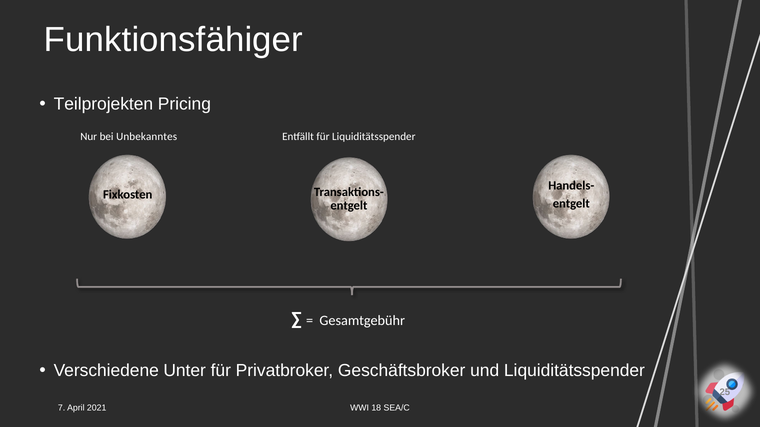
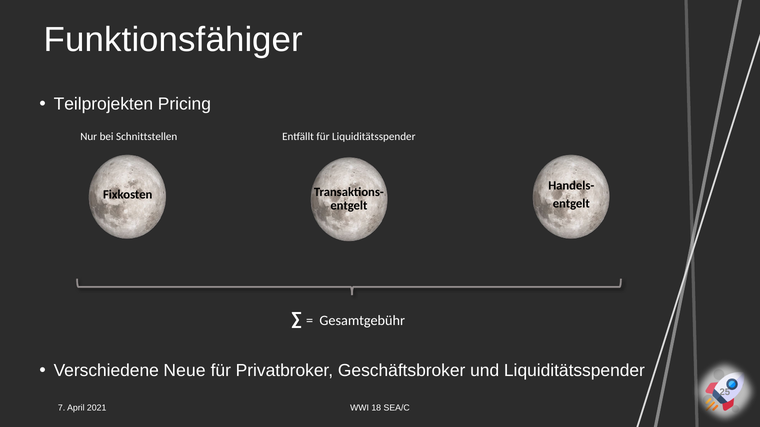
Unbekanntes: Unbekanntes -> Schnittstellen
Unter: Unter -> Neue
